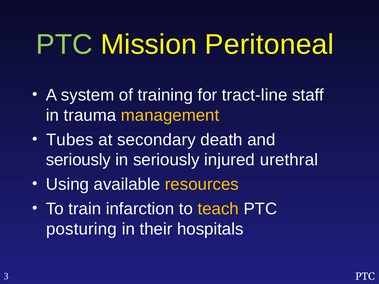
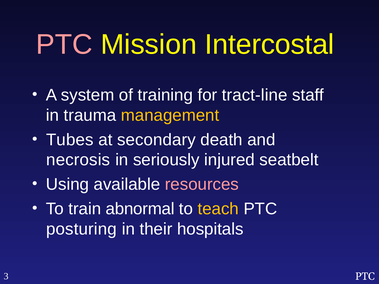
PTC at (64, 45) colour: light green -> pink
Peritoneal: Peritoneal -> Intercostal
seriously at (78, 160): seriously -> necrosis
urethral: urethral -> seatbelt
resources colour: yellow -> pink
infarction: infarction -> abnormal
